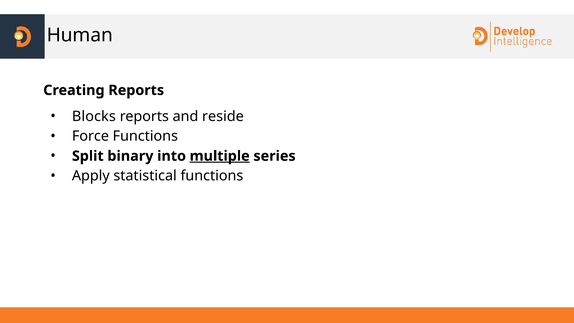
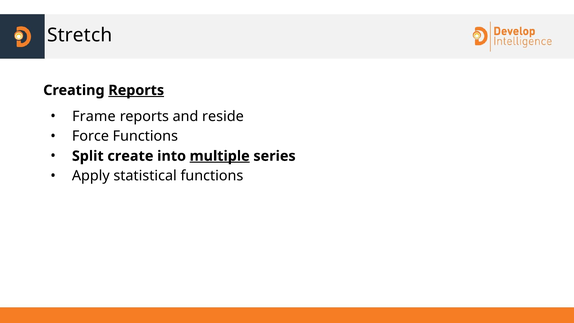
Human: Human -> Stretch
Reports at (136, 90) underline: none -> present
Blocks: Blocks -> Frame
binary: binary -> create
